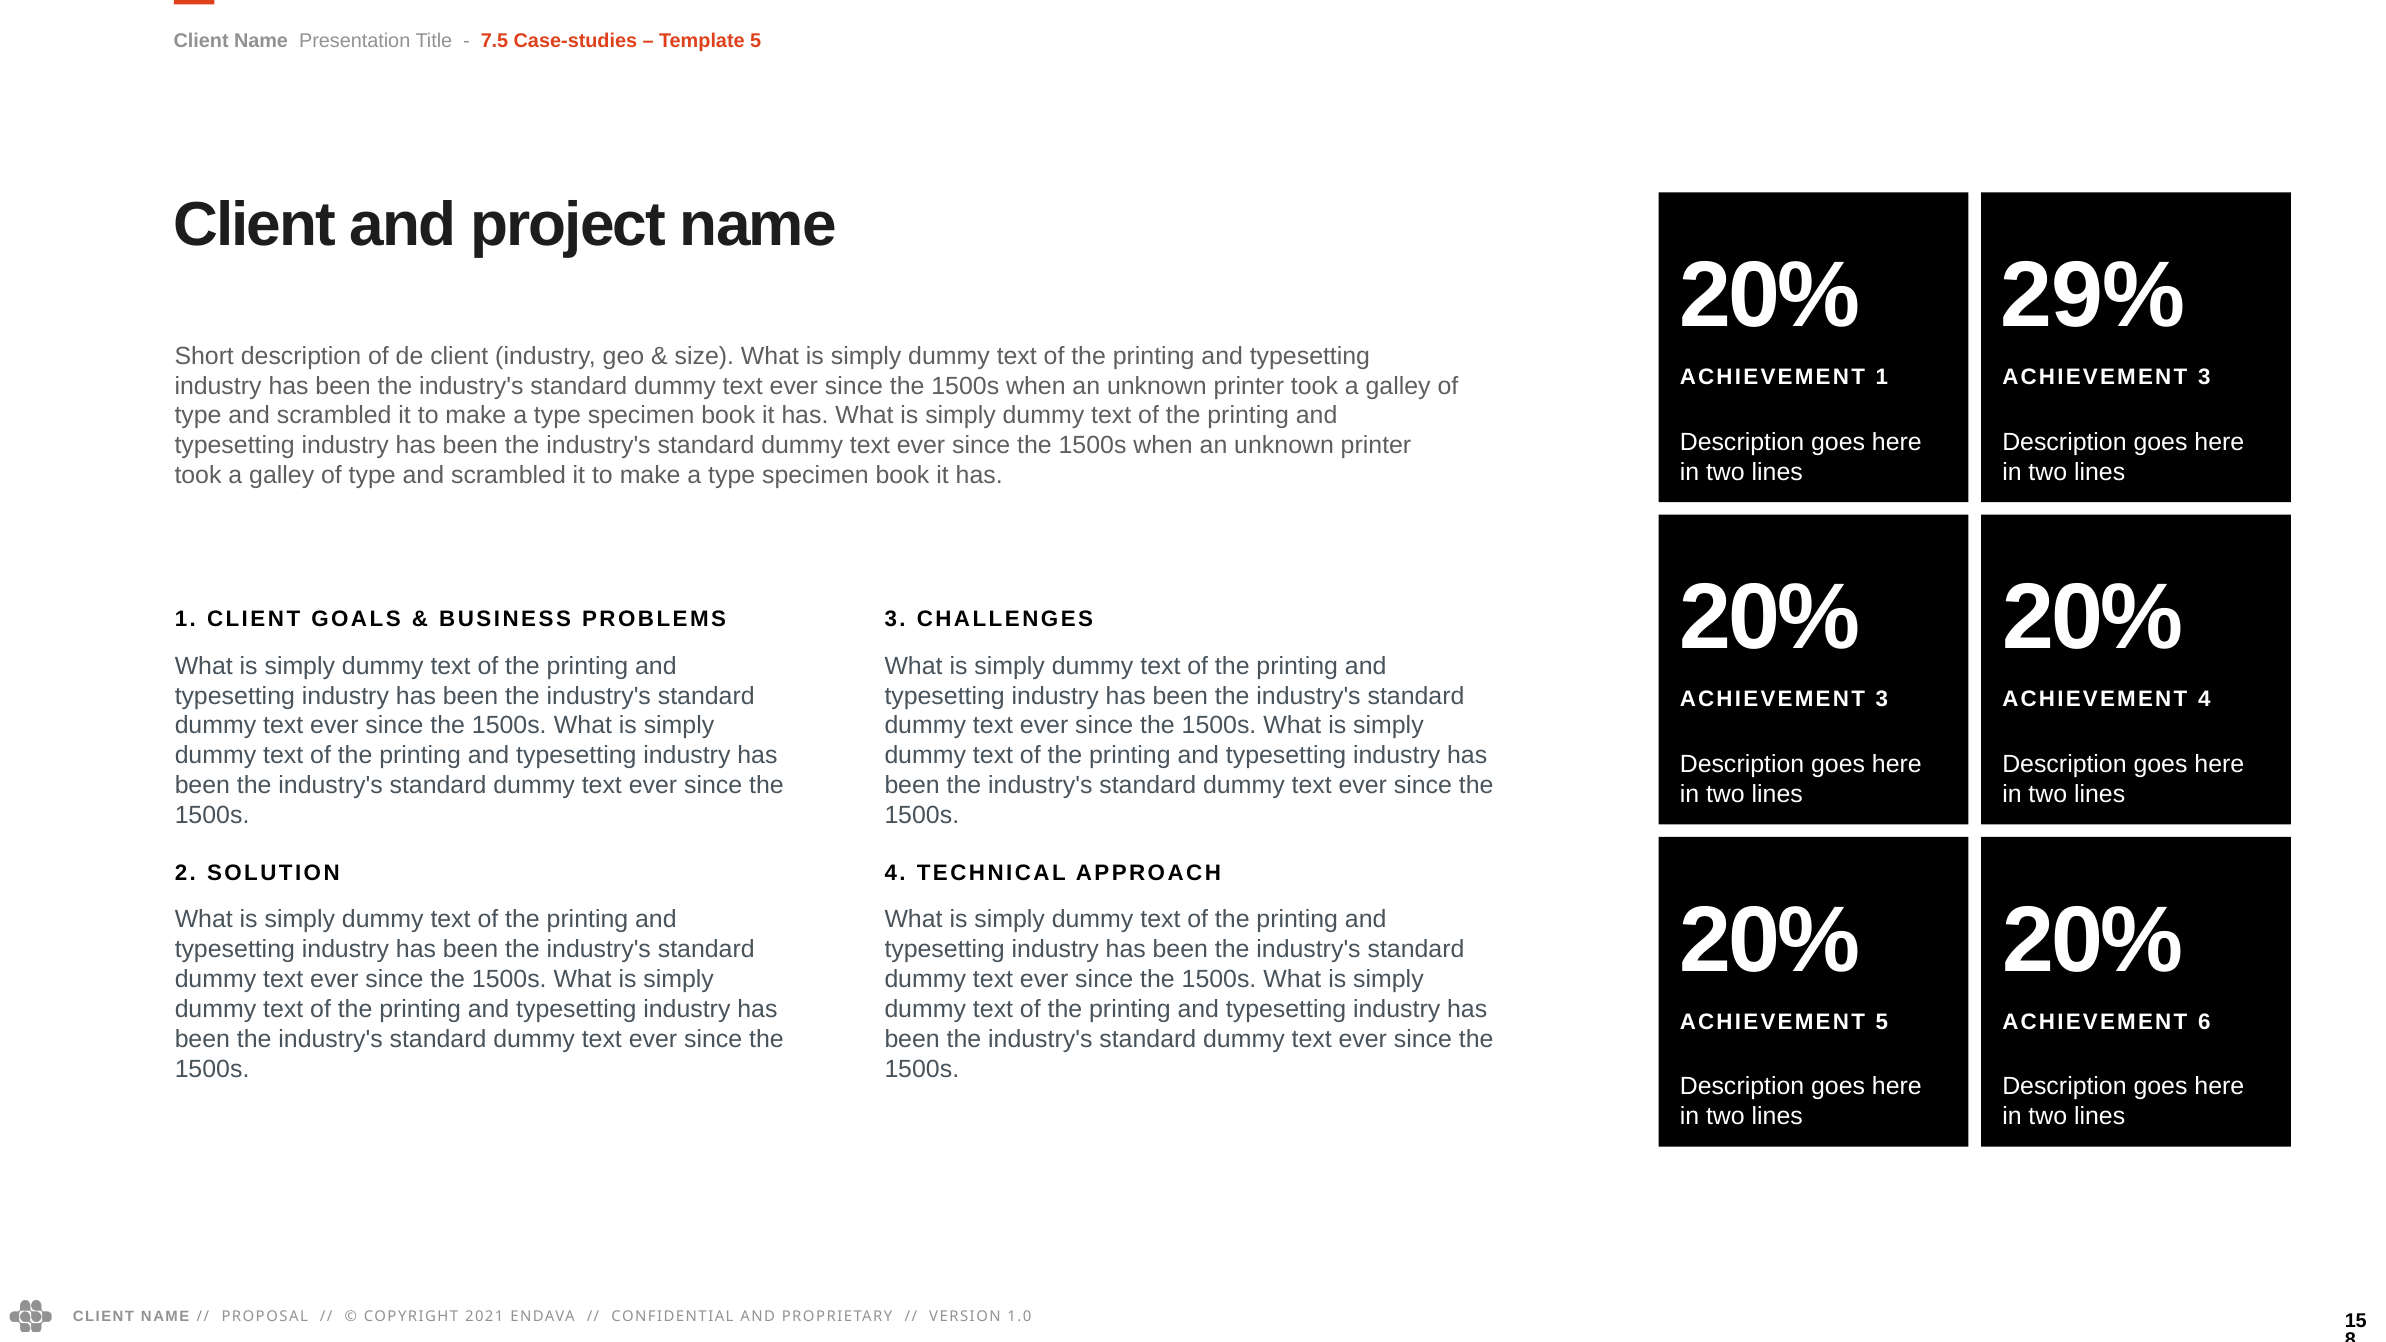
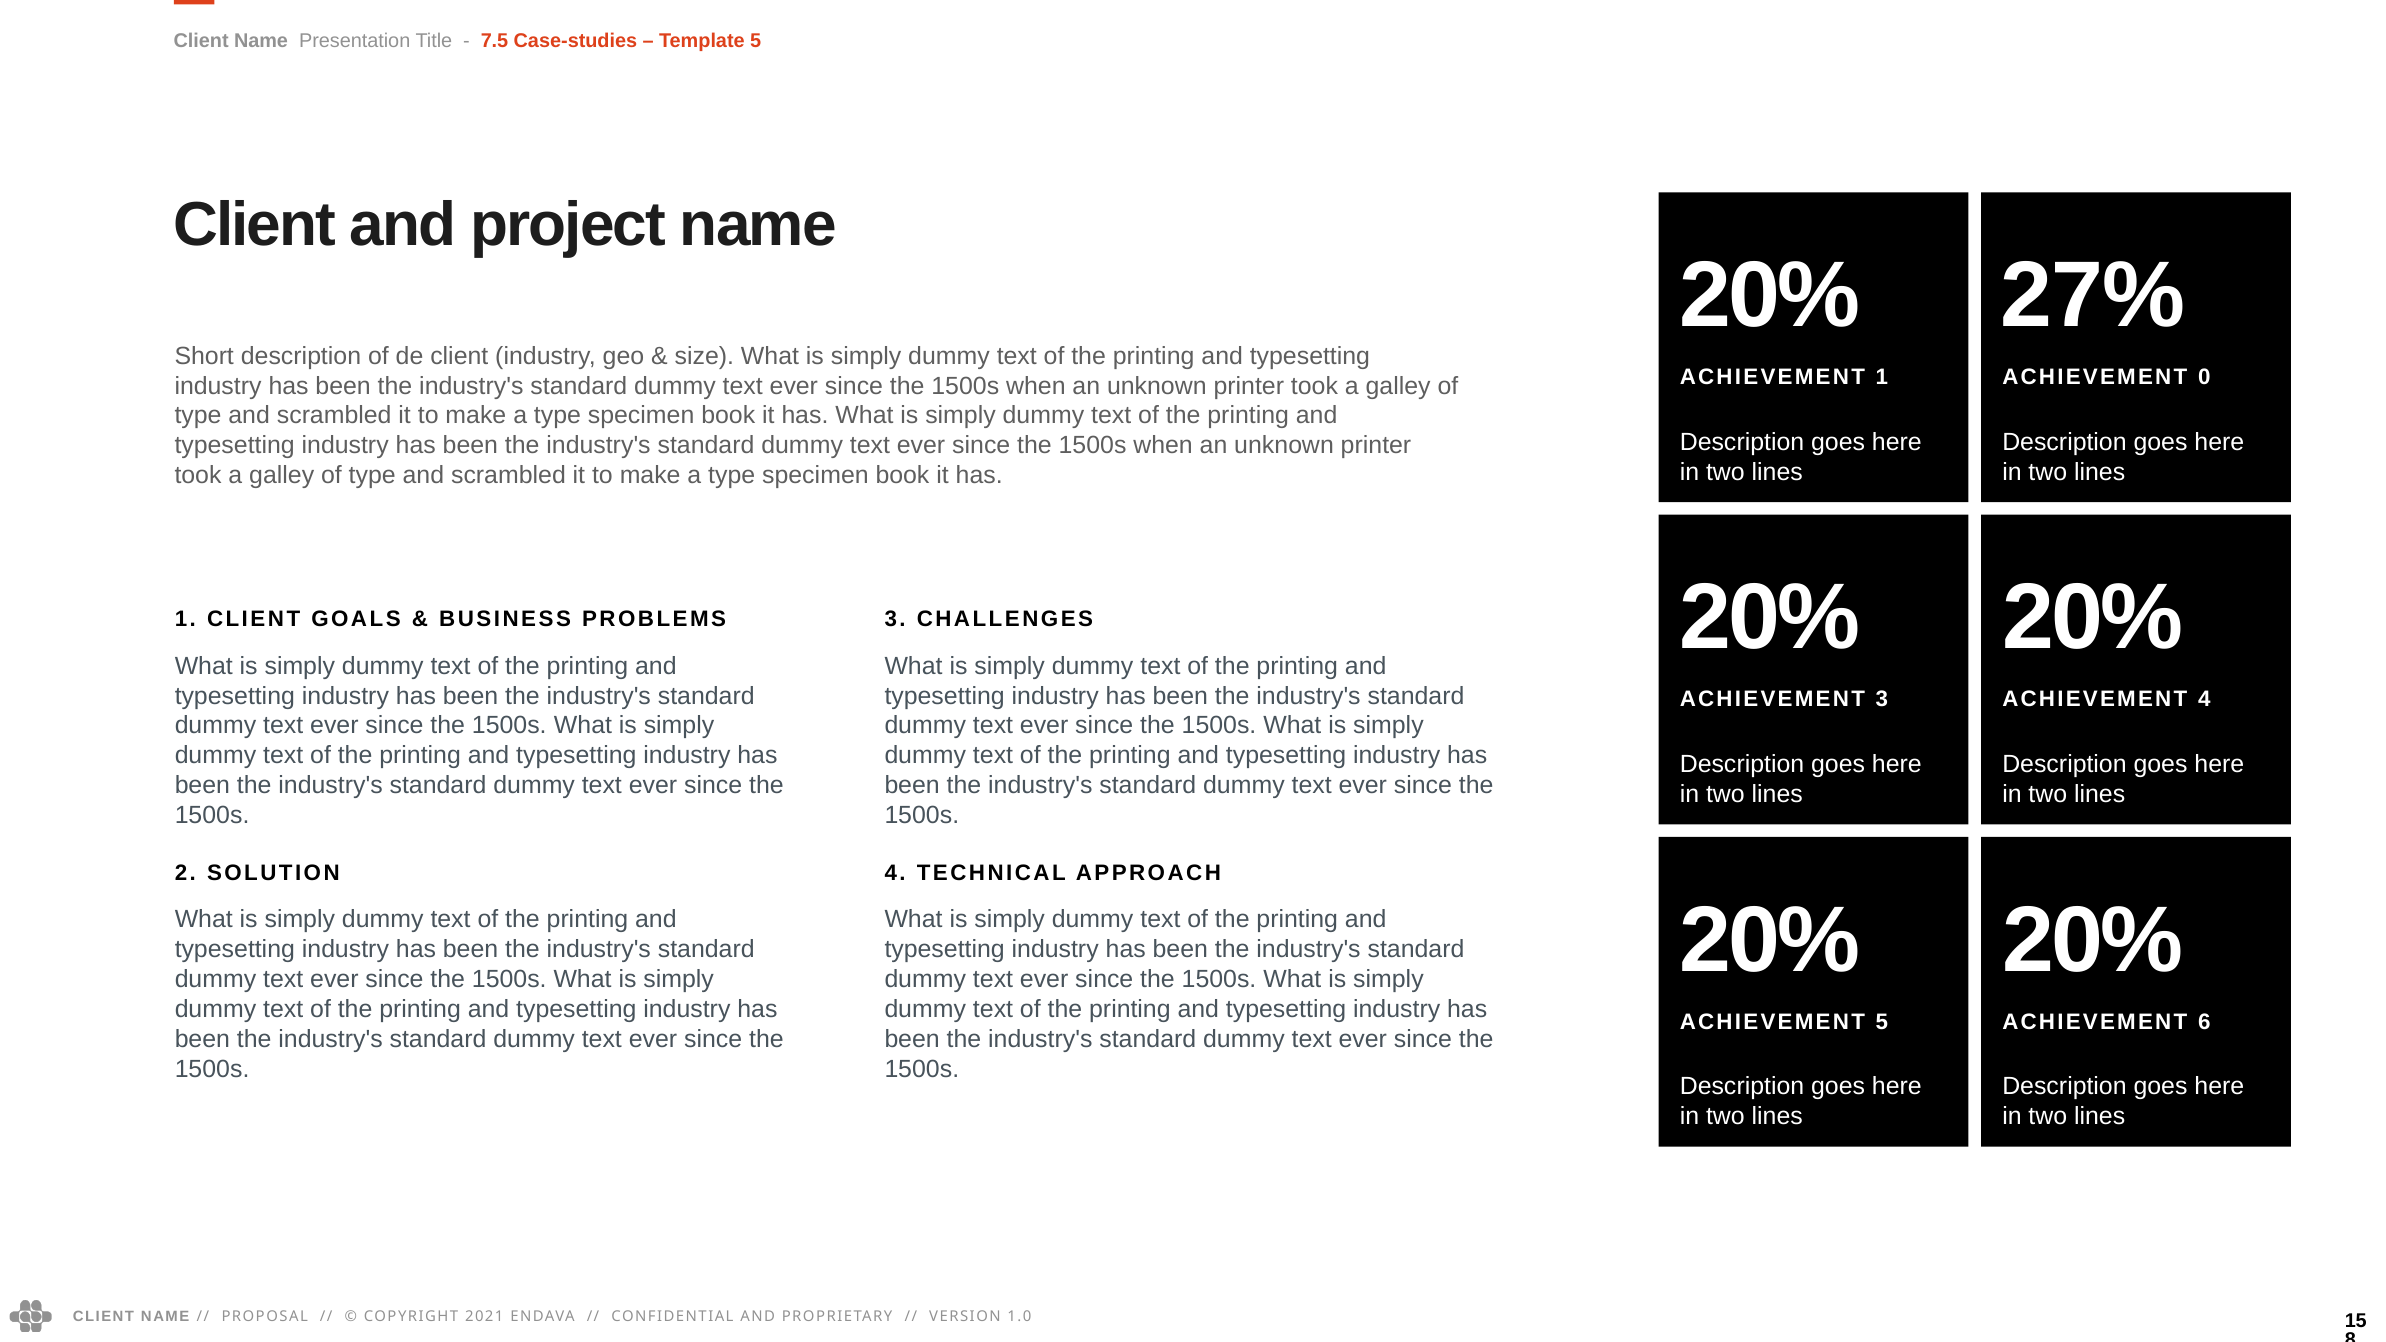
29%: 29% -> 27%
3 at (2204, 377): 3 -> 0
